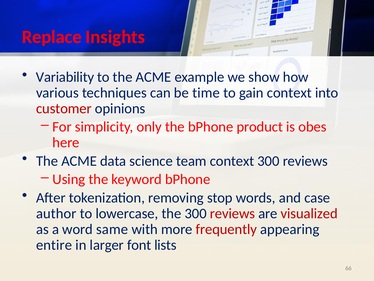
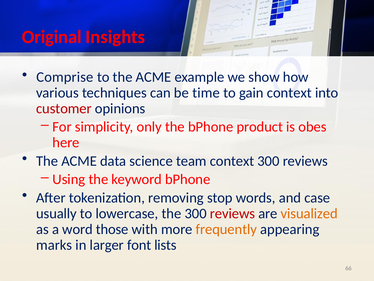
Replace: Replace -> Original
Variability: Variability -> Comprise
author: author -> usually
visualized colour: red -> orange
same: same -> those
frequently colour: red -> orange
entire: entire -> marks
